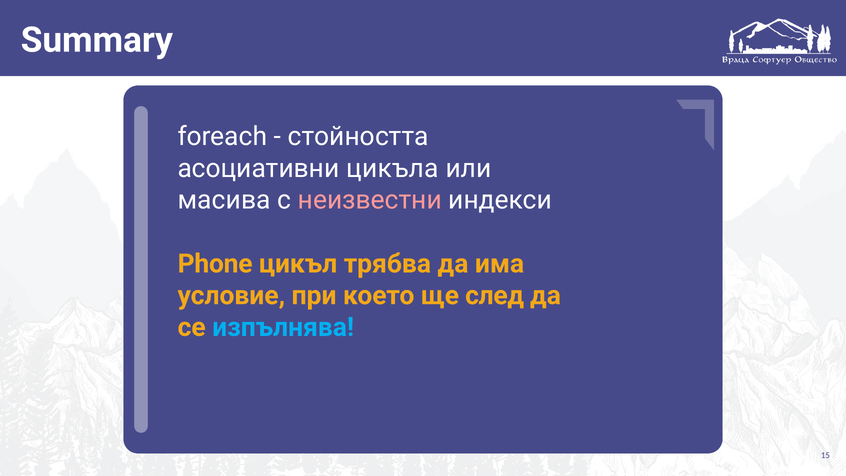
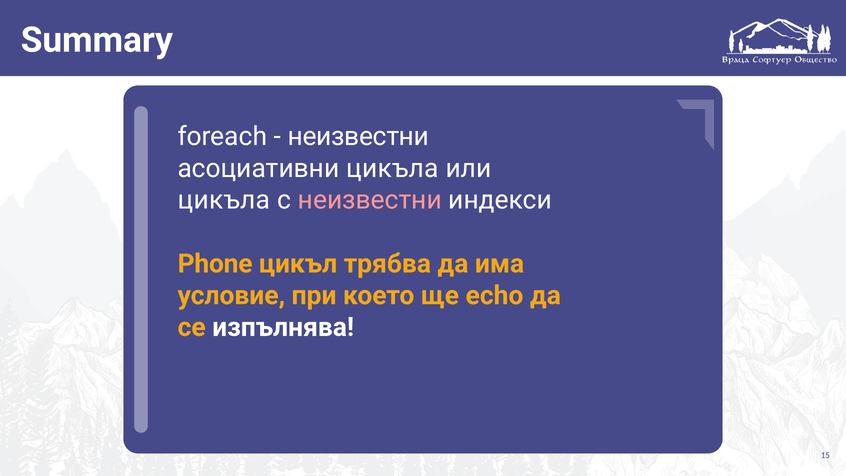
стойността at (358, 137): стойността -> неизвестни
масива at (224, 200): масива -> цикъла
след: след -> echo
изпълнява colour: light blue -> white
